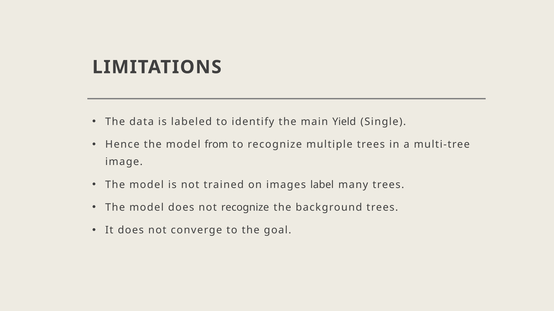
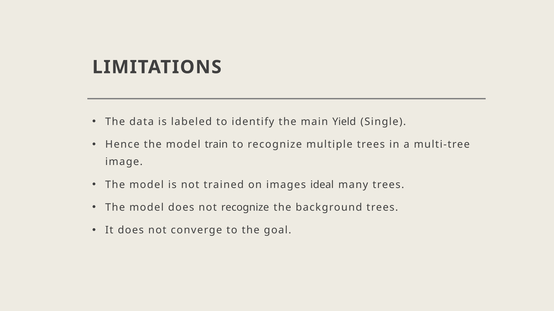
from: from -> train
label: label -> ideal
